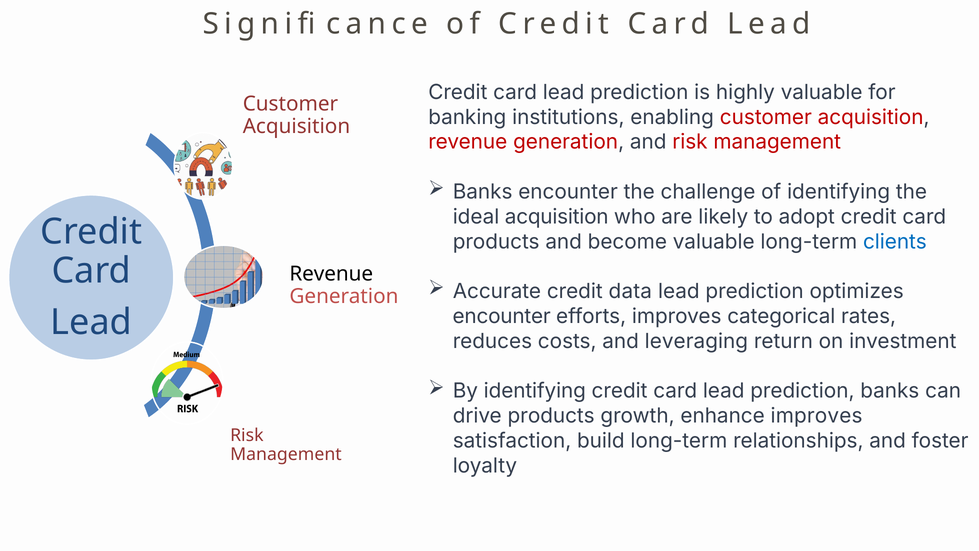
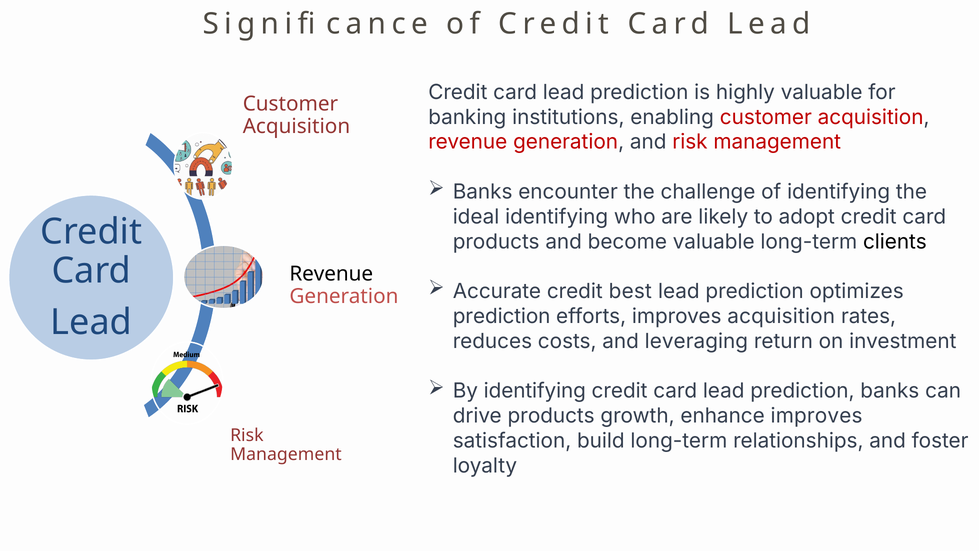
ideal acquisition: acquisition -> identifying
clients colour: blue -> black
data: data -> best
encounter at (502, 316): encounter -> prediction
improves categorical: categorical -> acquisition
